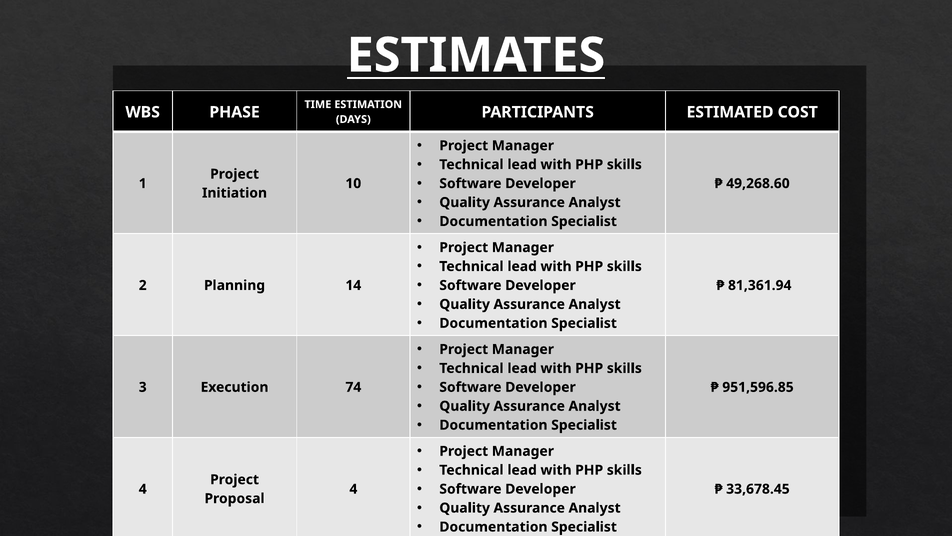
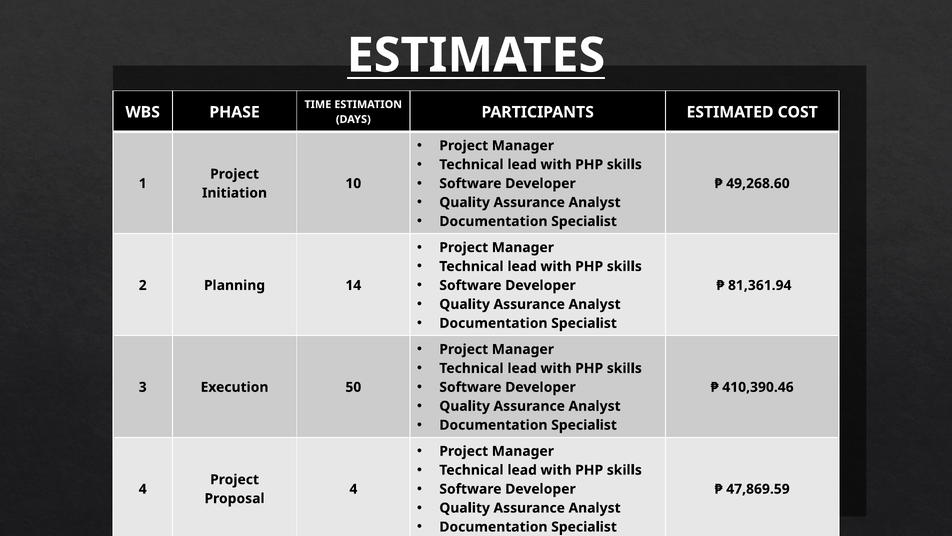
74: 74 -> 50
951,596.85: 951,596.85 -> 410,390.46
33,678.45: 33,678.45 -> 47,869.59
